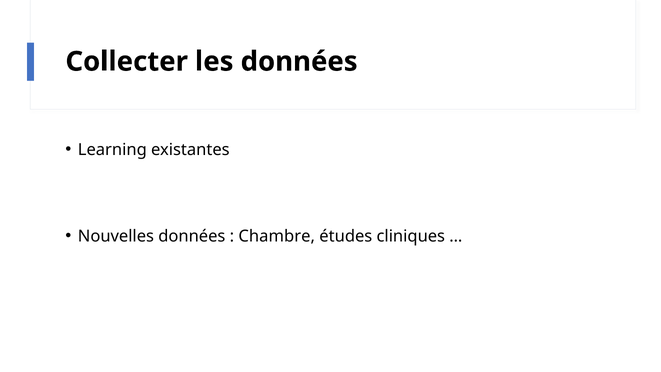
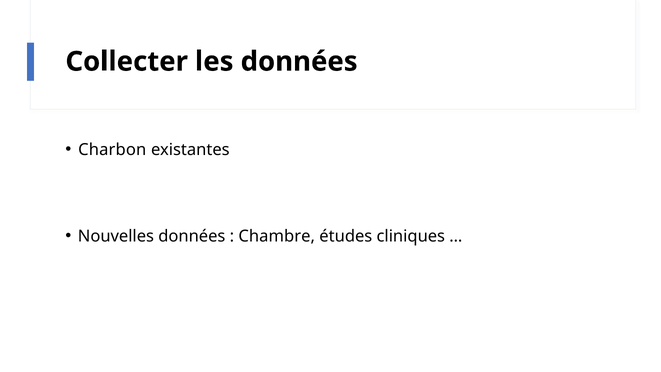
Learning: Learning -> Charbon
